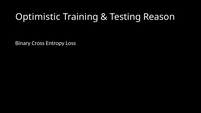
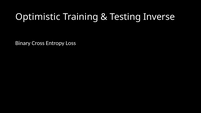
Reason: Reason -> Inverse
